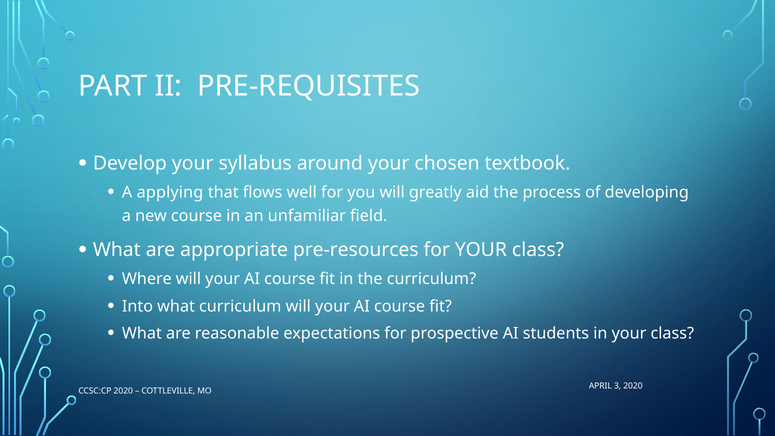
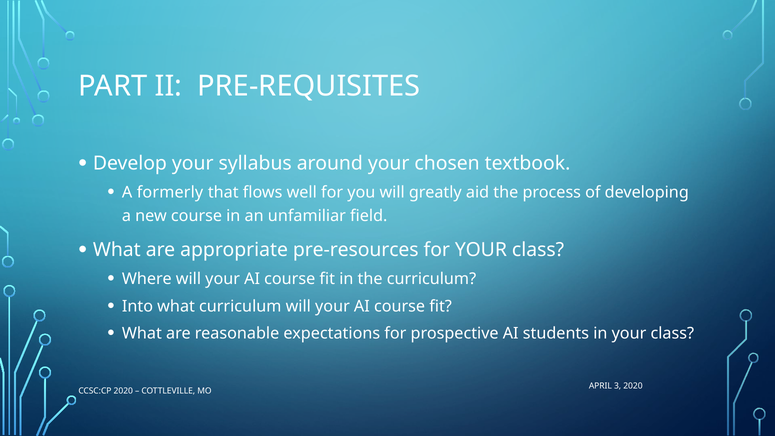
applying: applying -> formerly
